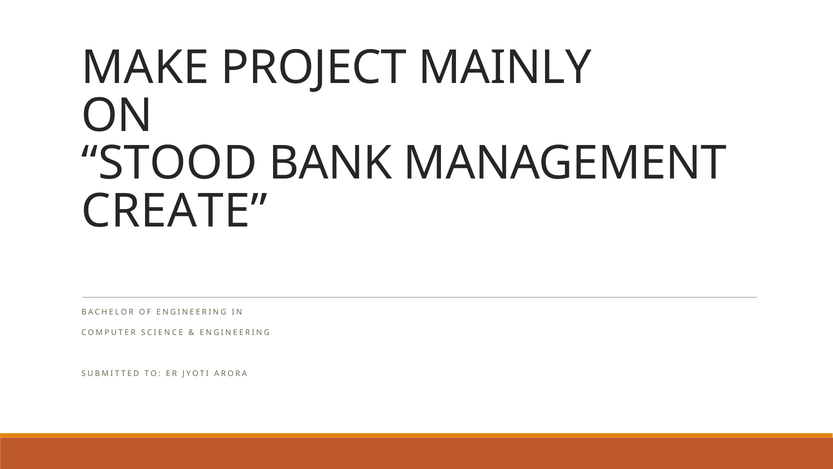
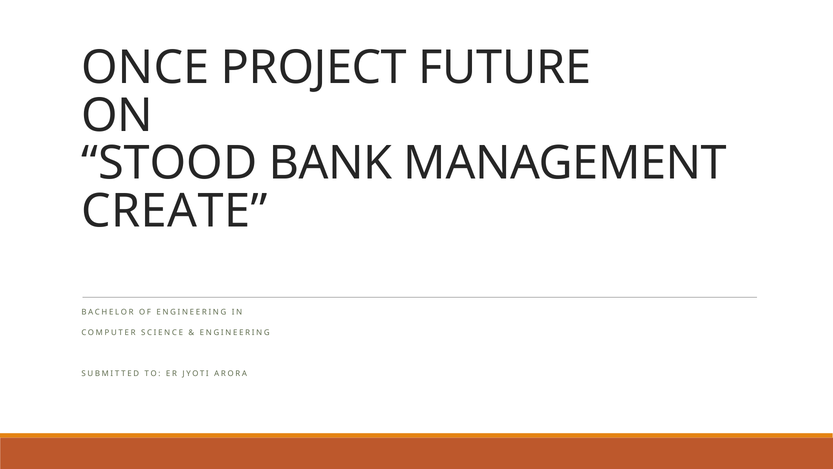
MAKE: MAKE -> ONCE
MAINLY: MAINLY -> FUTURE
